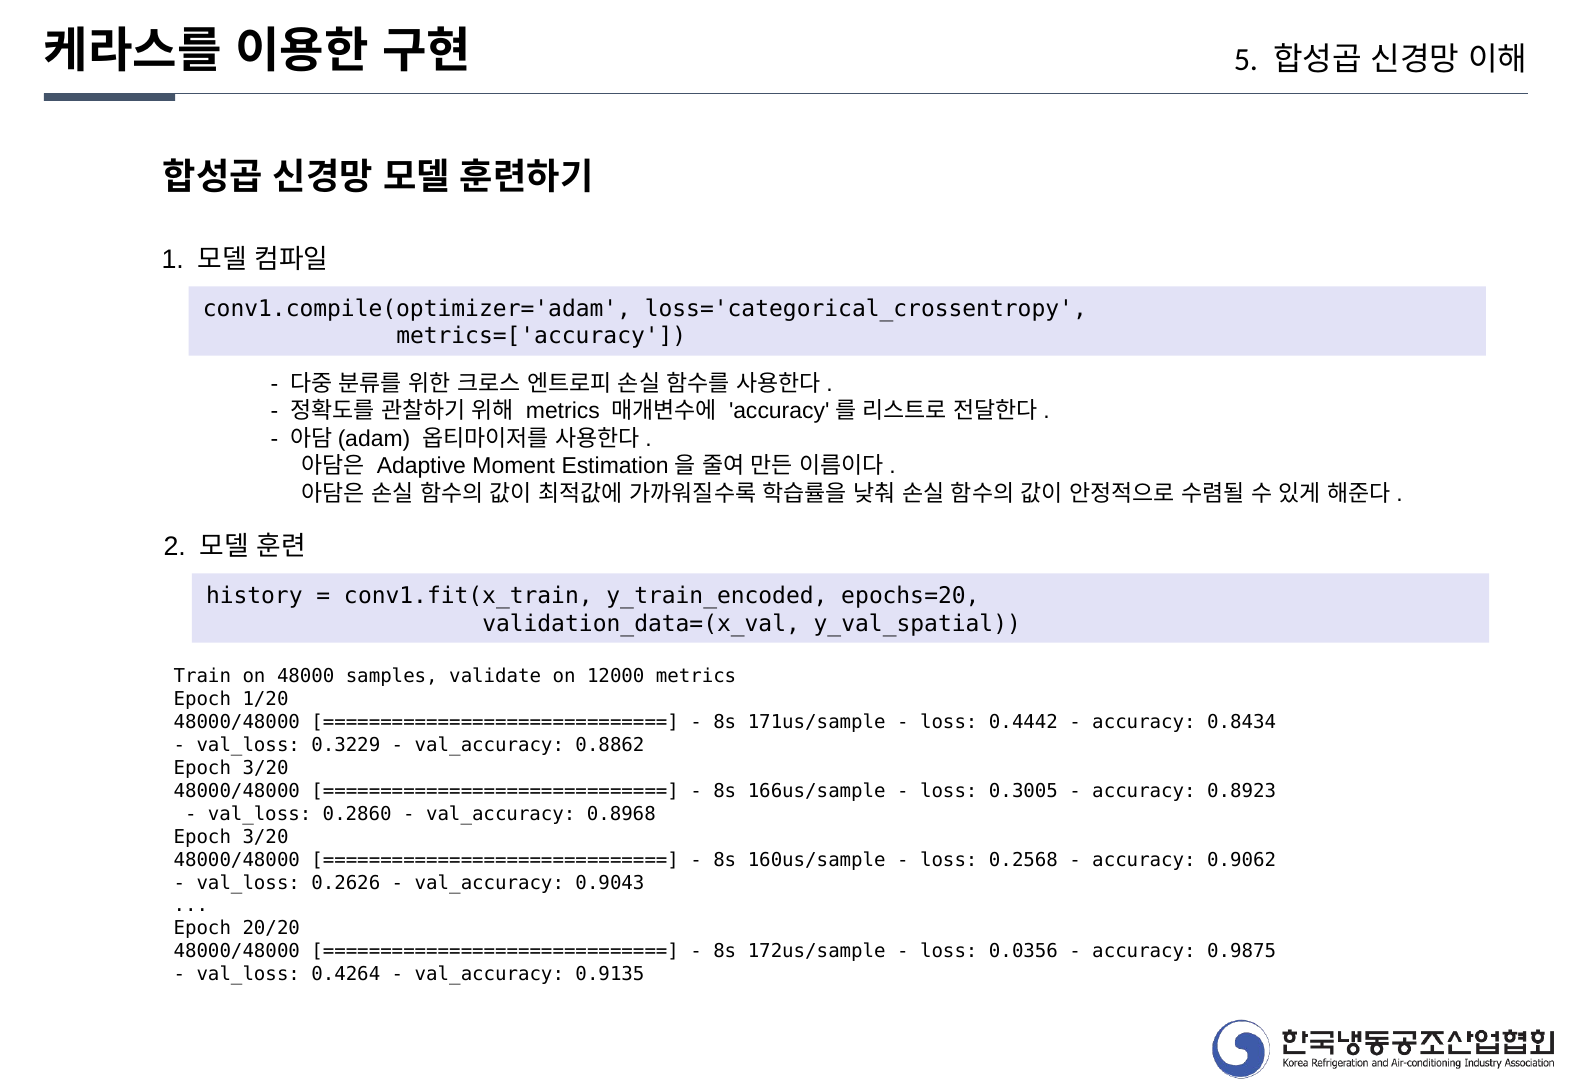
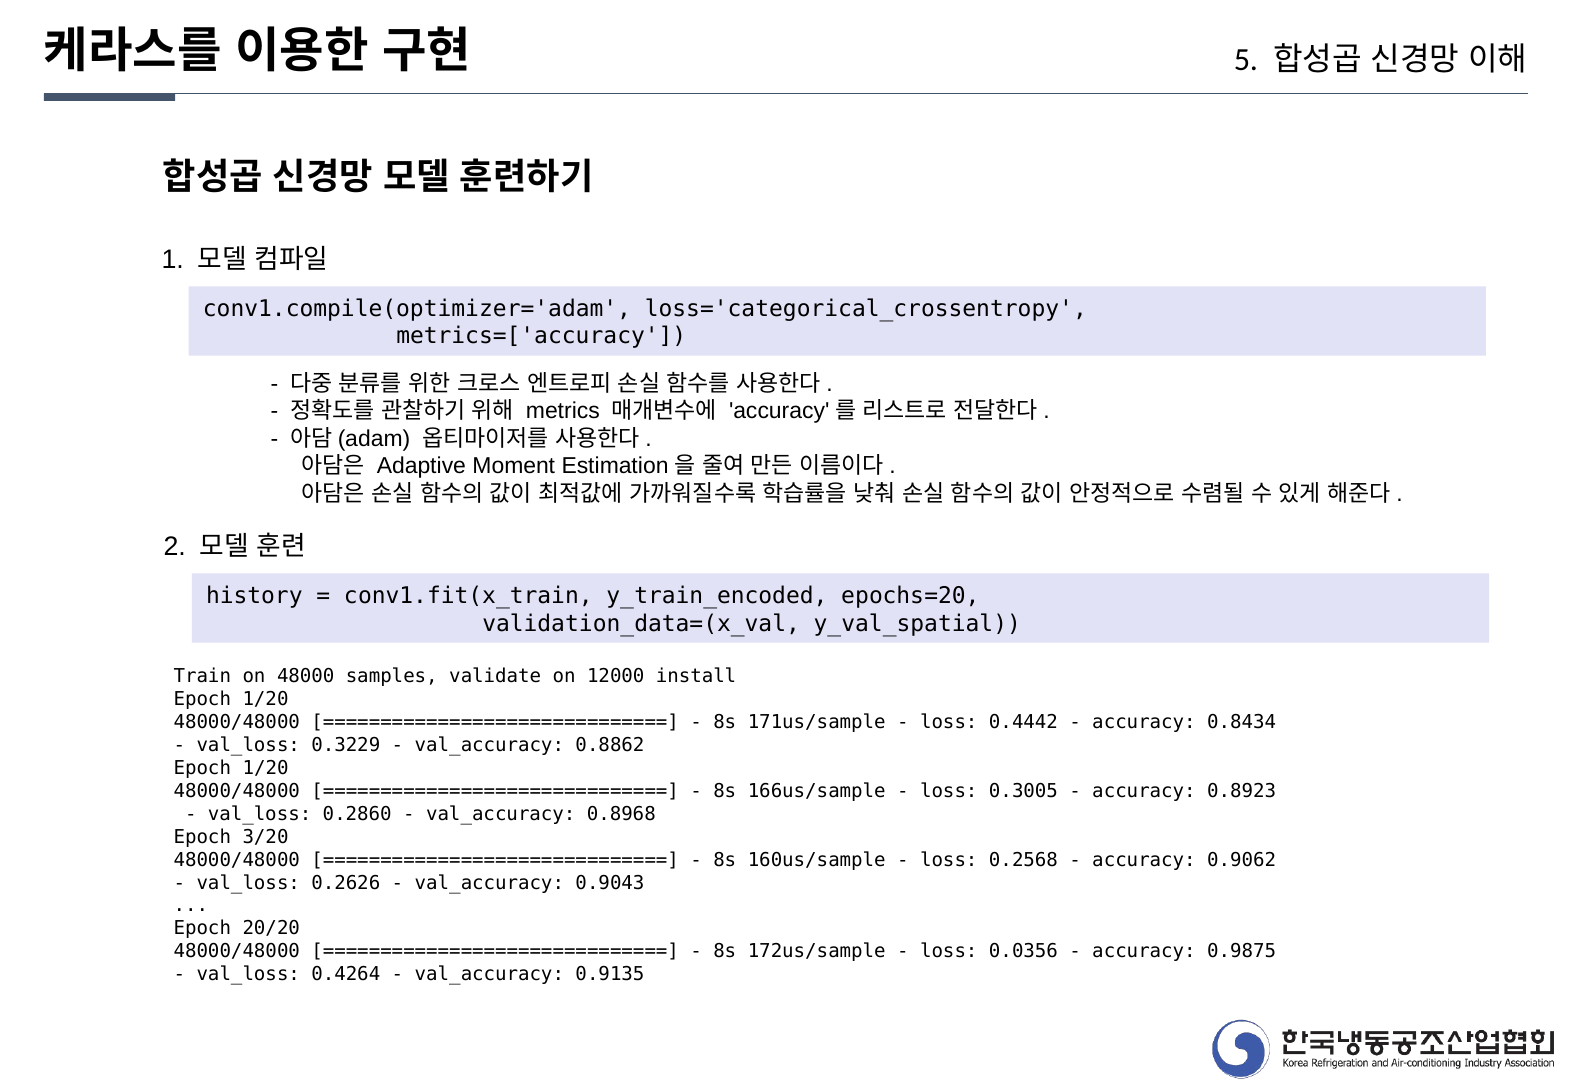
12000 metrics: metrics -> install
3/20 at (266, 768): 3/20 -> 1/20
